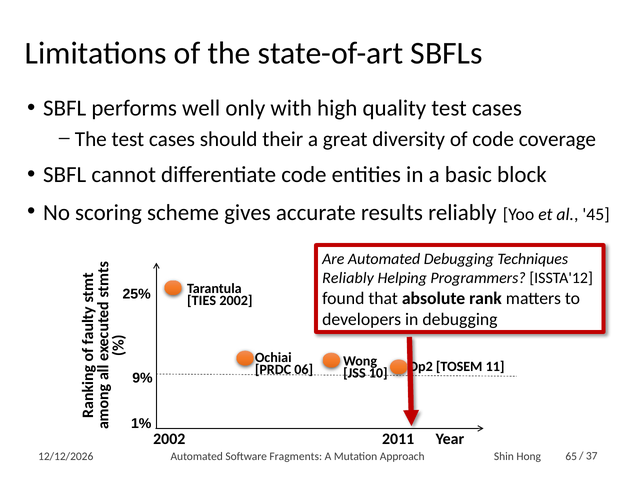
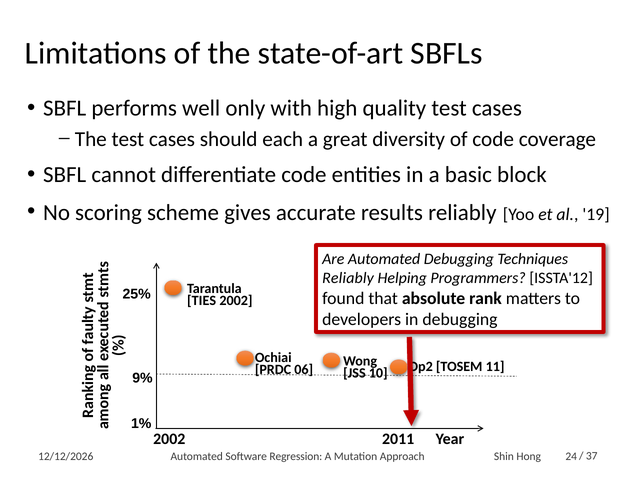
their: their -> each
45: 45 -> 19
Fragments: Fragments -> Regression
65: 65 -> 24
